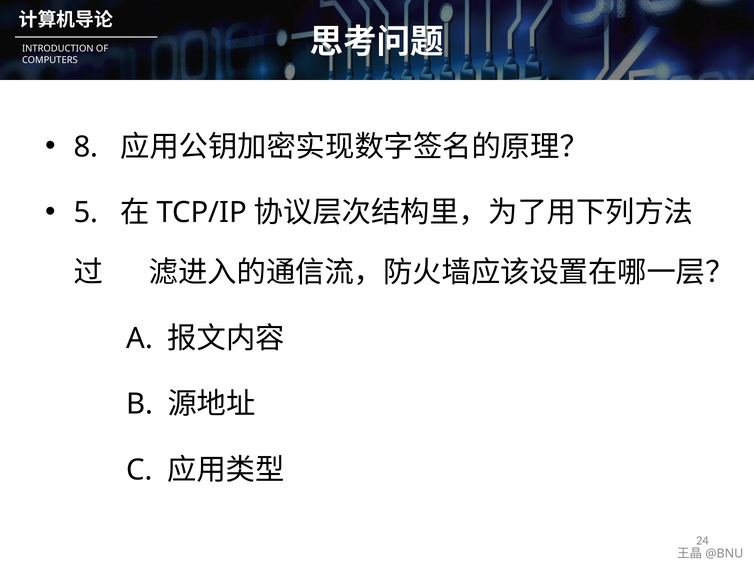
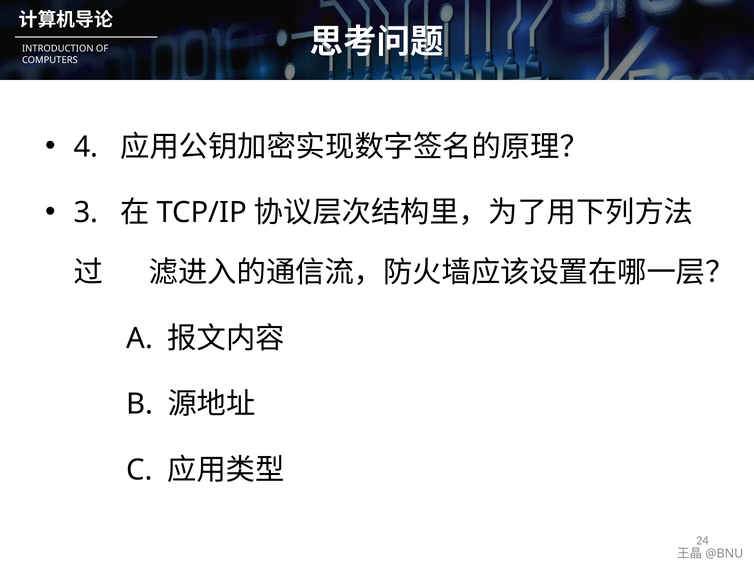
8: 8 -> 4
5: 5 -> 3
